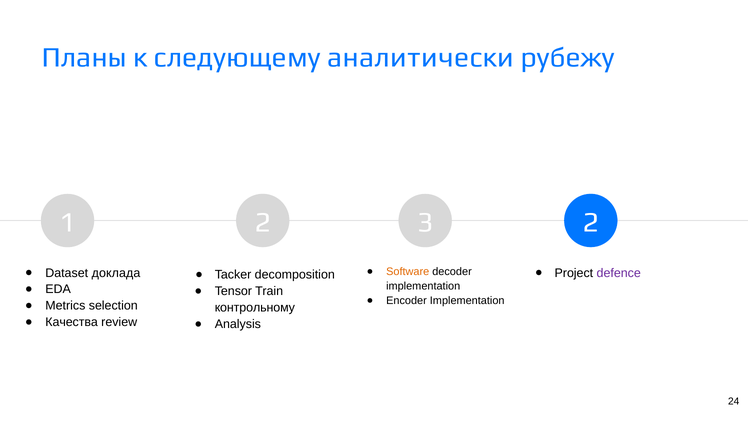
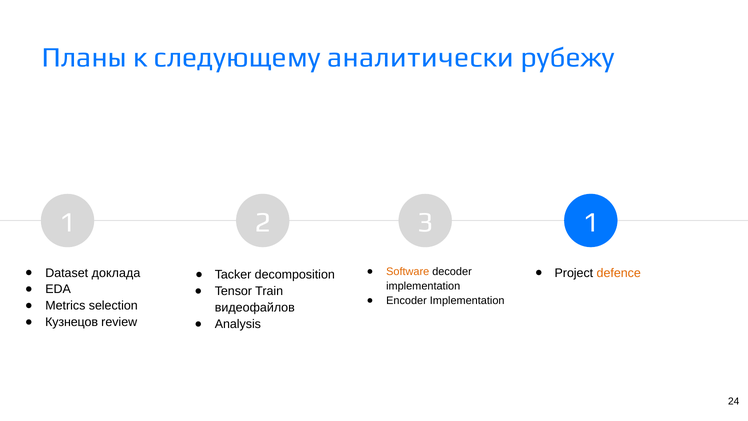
2 2: 2 -> 1
defence colour: purple -> orange
контрольному: контрольному -> видеофайлов
Качества: Качества -> Кузнецов
